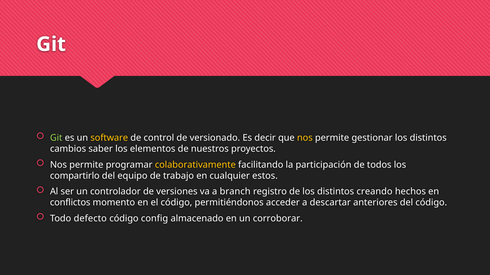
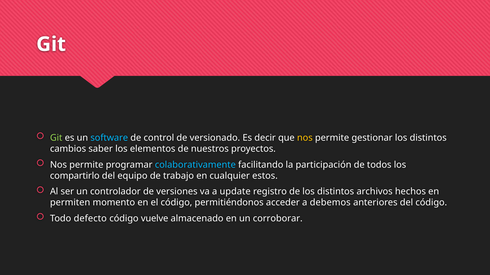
software colour: yellow -> light blue
colaborativamente colour: yellow -> light blue
branch: branch -> update
creando: creando -> archivos
conflictos: conflictos -> permiten
descartar: descartar -> debemos
config: config -> vuelve
